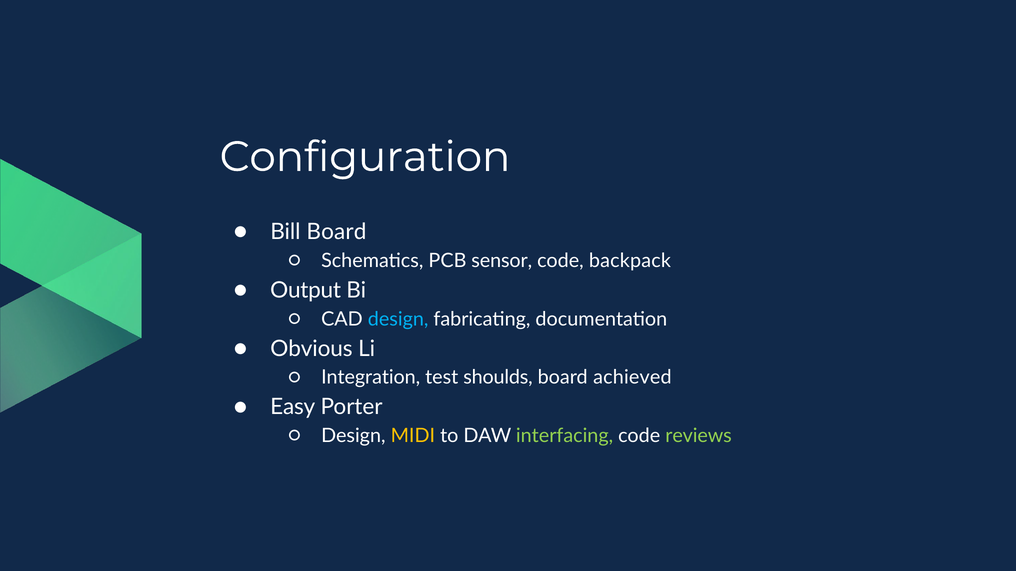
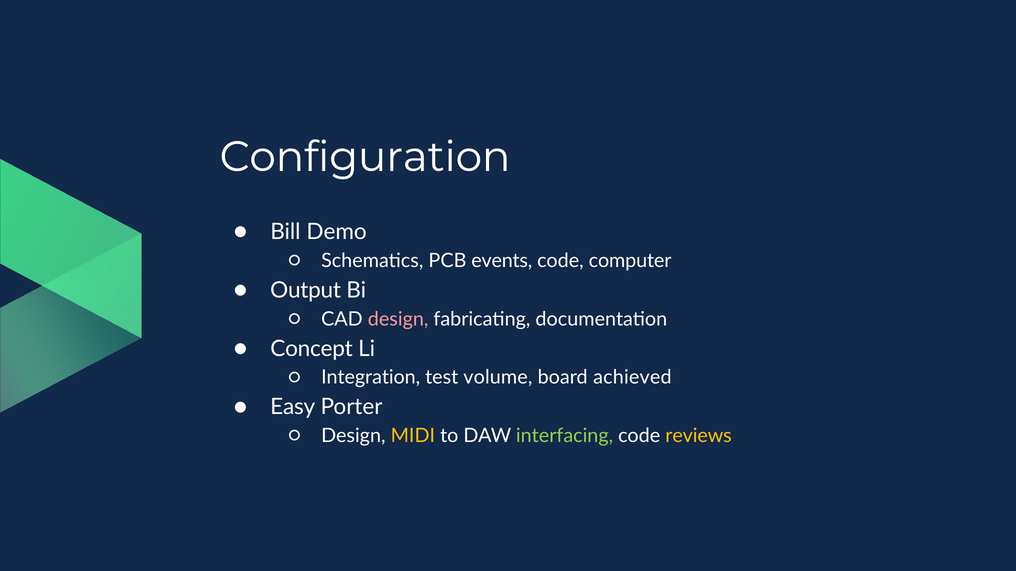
Bill Board: Board -> Demo
sensor: sensor -> events
backpack: backpack -> computer
design at (398, 319) colour: light blue -> pink
Obvious: Obvious -> Concept
shoulds: shoulds -> volume
reviews colour: light green -> yellow
